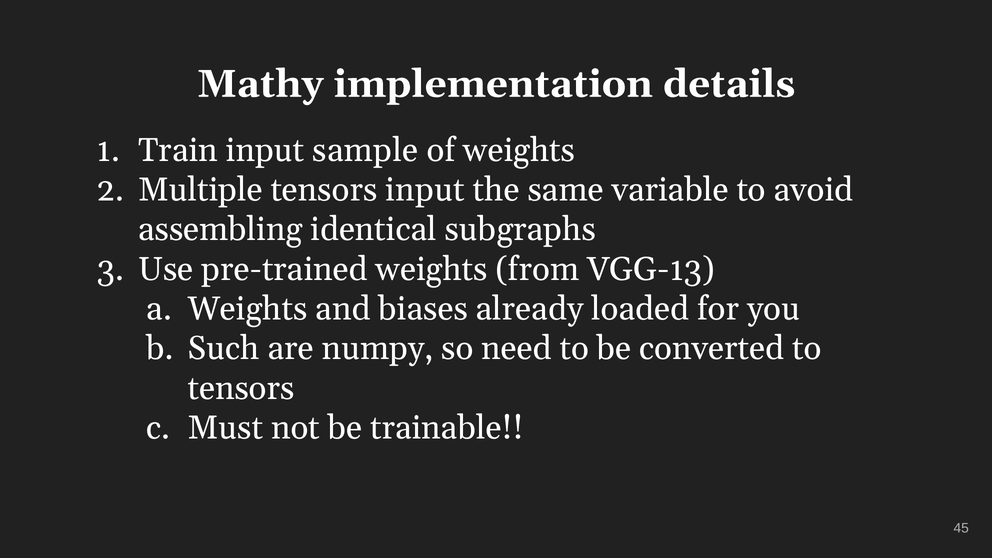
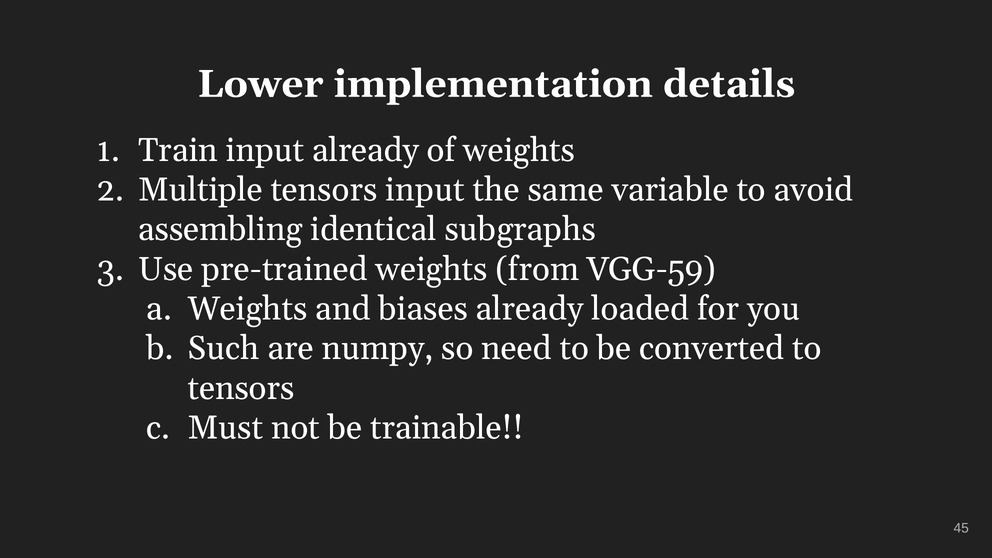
Mathy: Mathy -> Lower
input sample: sample -> already
VGG-13: VGG-13 -> VGG-59
